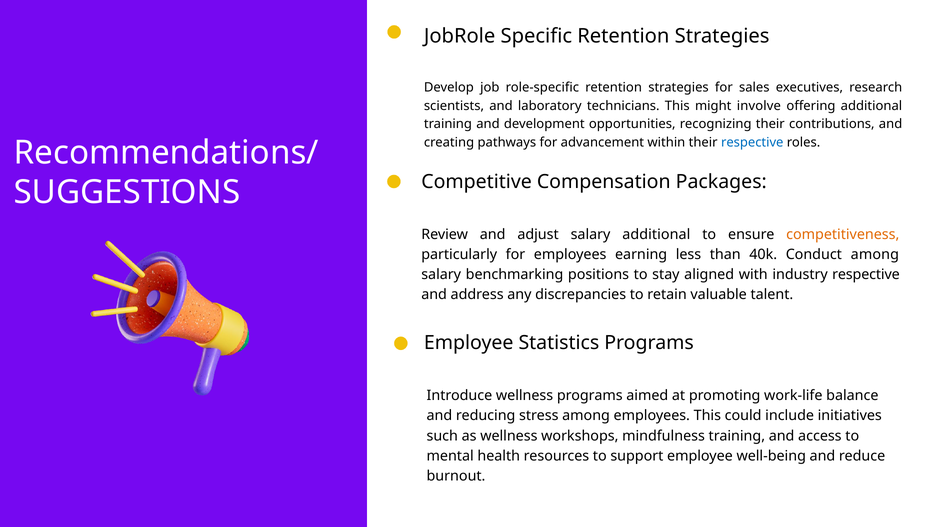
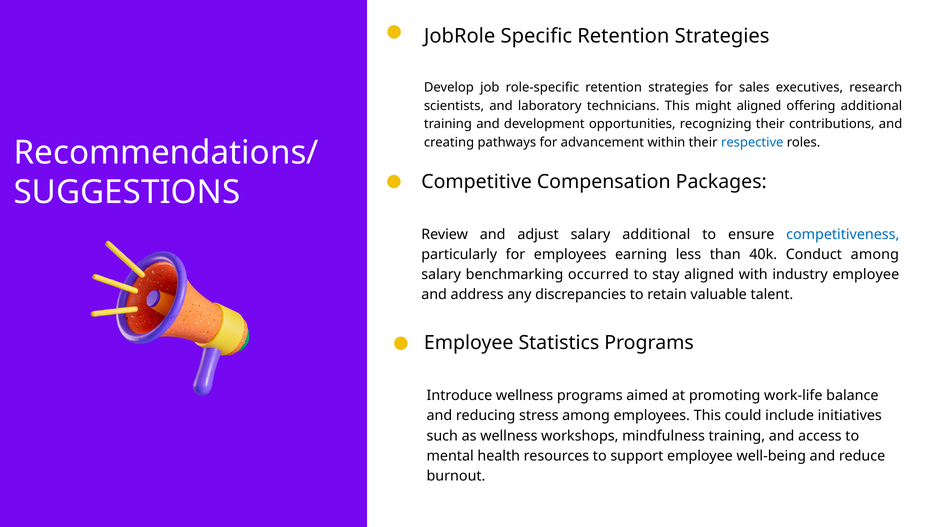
might involve: involve -> aligned
competitiveness colour: orange -> blue
positions: positions -> occurred
industry respective: respective -> employee
